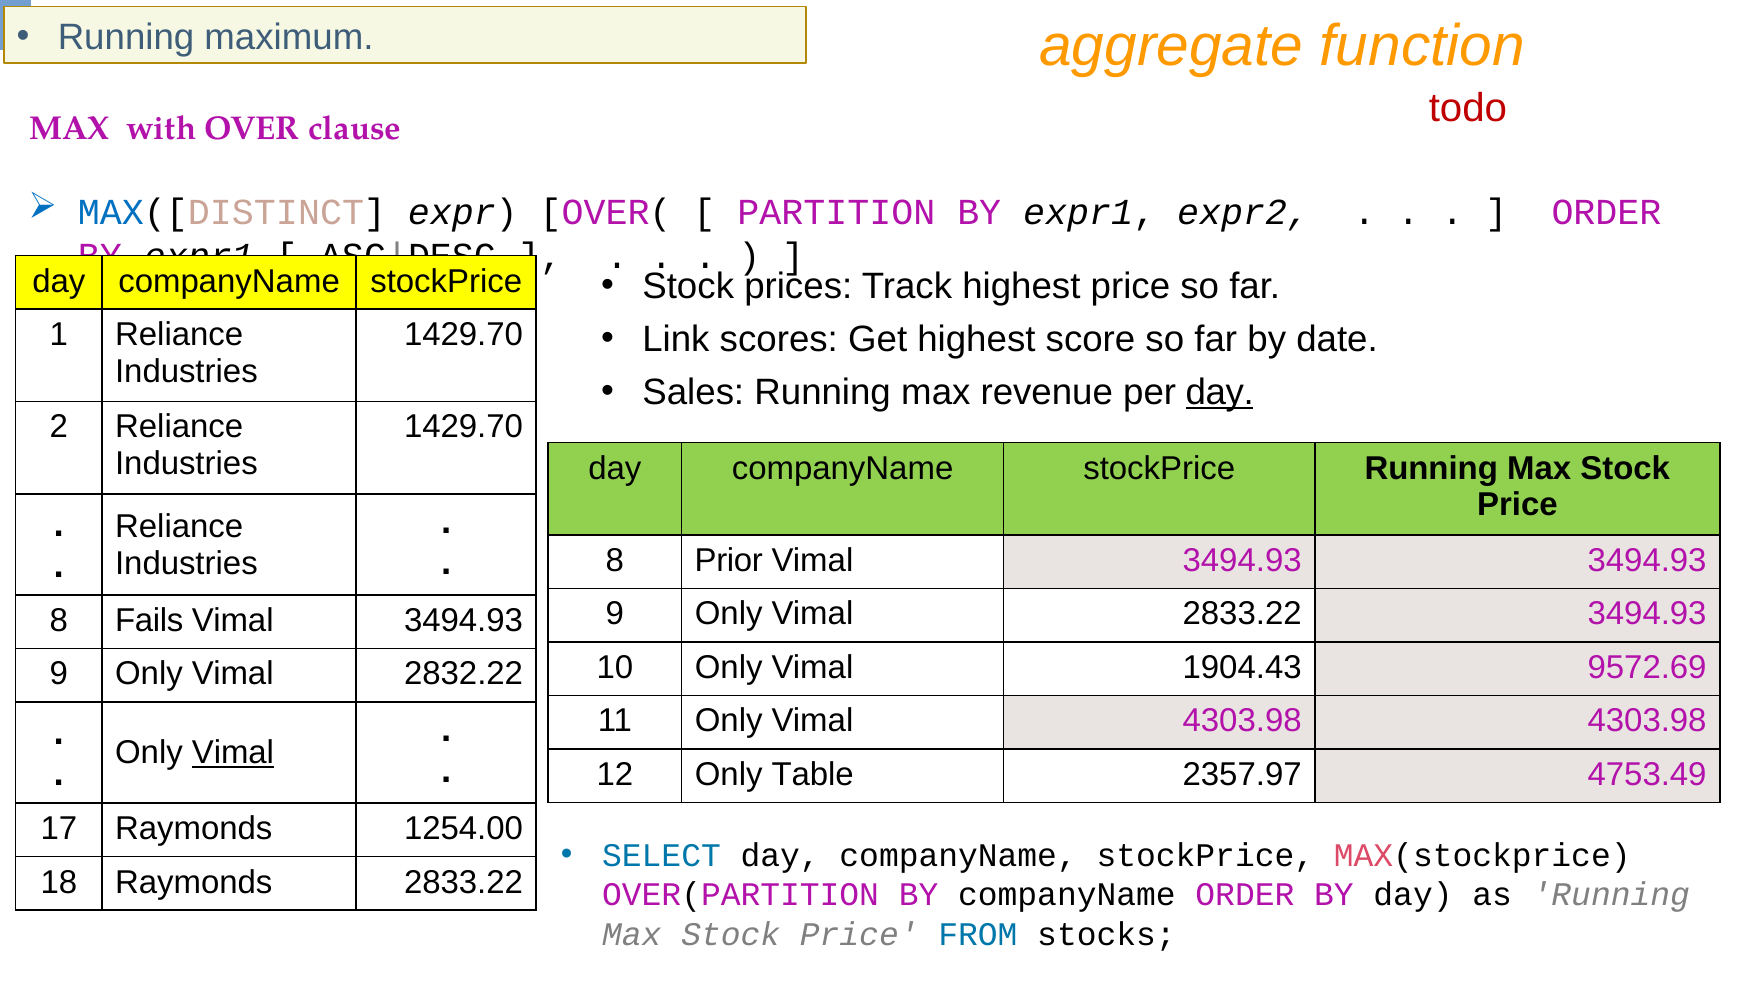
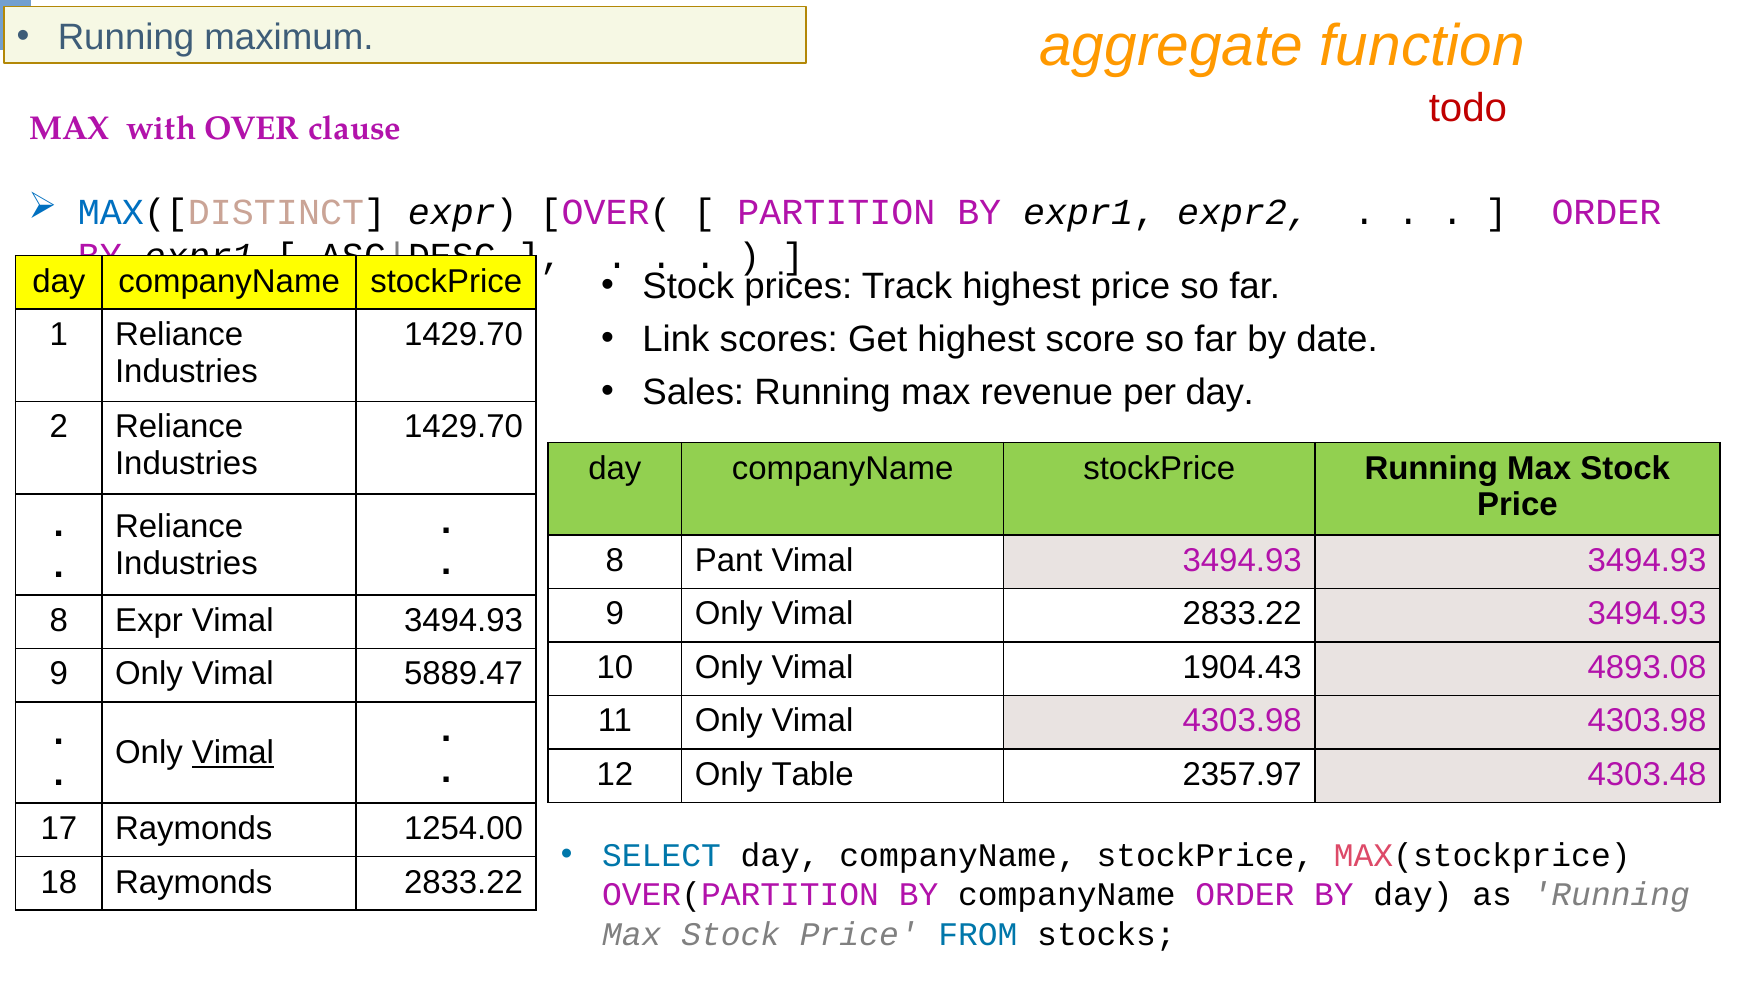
day at (1220, 392) underline: present -> none
Prior: Prior -> Pant
8 Fails: Fails -> Expr
9572.69: 9572.69 -> 4893.08
2832.22: 2832.22 -> 5889.47
4753.49: 4753.49 -> 4303.48
